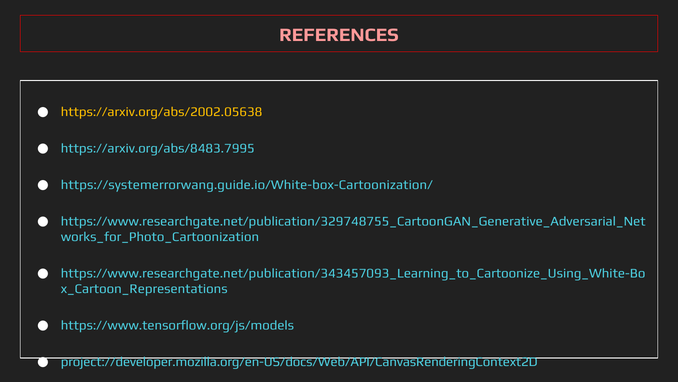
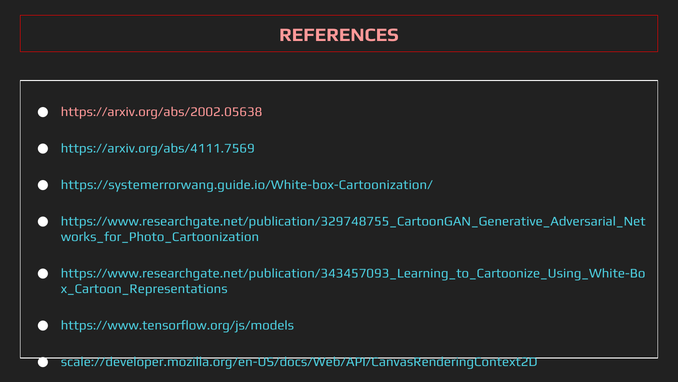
https://arxiv.org/abs/2002.05638 colour: yellow -> pink
https://arxiv.org/abs/8483.7995: https://arxiv.org/abs/8483.7995 -> https://arxiv.org/abs/4111.7569
project://developer.mozilla.org/en-US/docs/Web/API/CanvasRenderingContext2D: project://developer.mozilla.org/en-US/docs/Web/API/CanvasRenderingContext2D -> scale://developer.mozilla.org/en-US/docs/Web/API/CanvasRenderingContext2D
